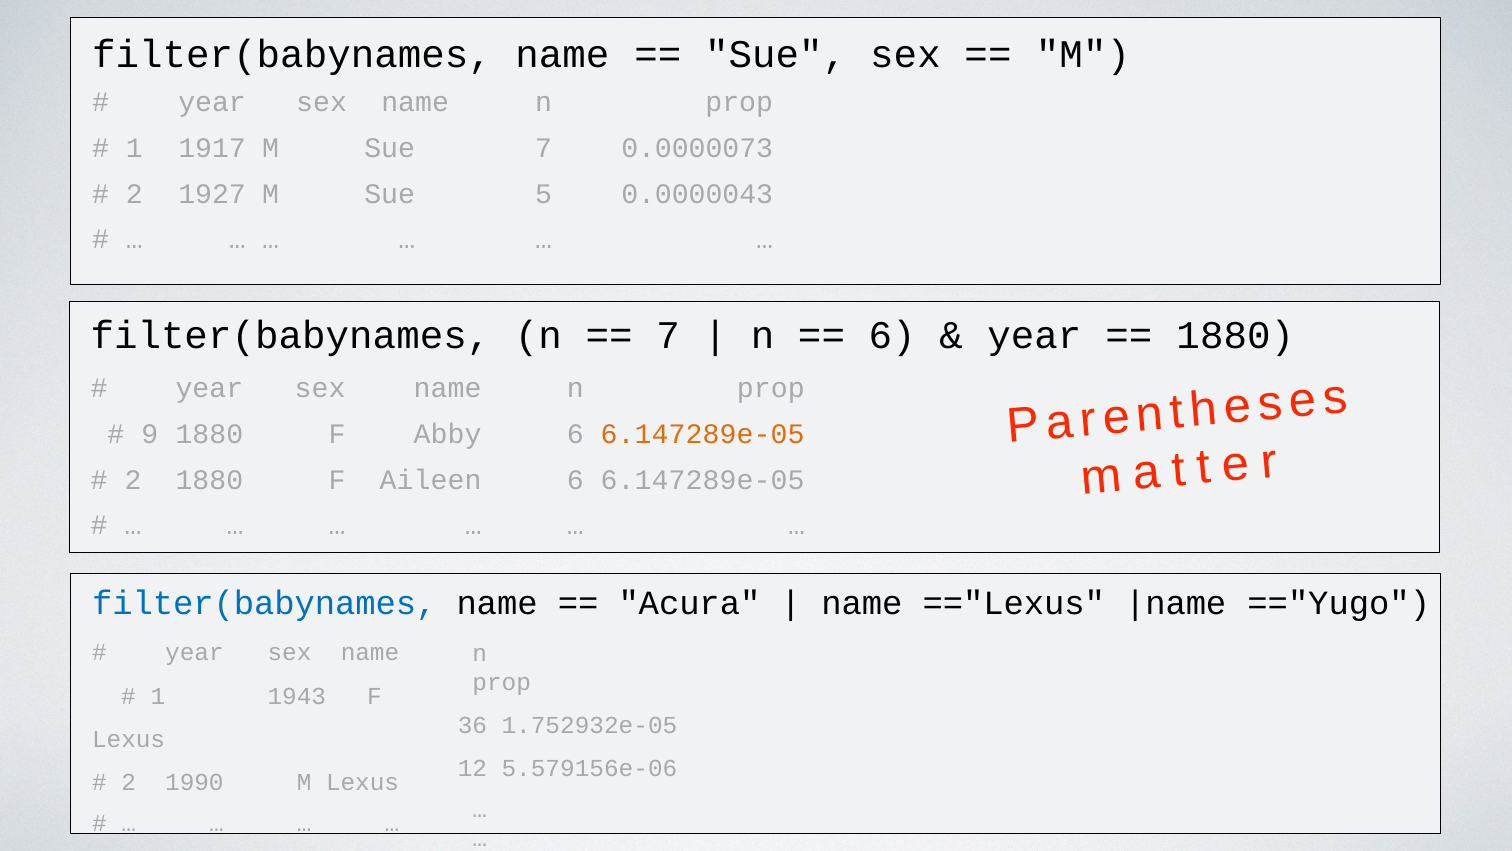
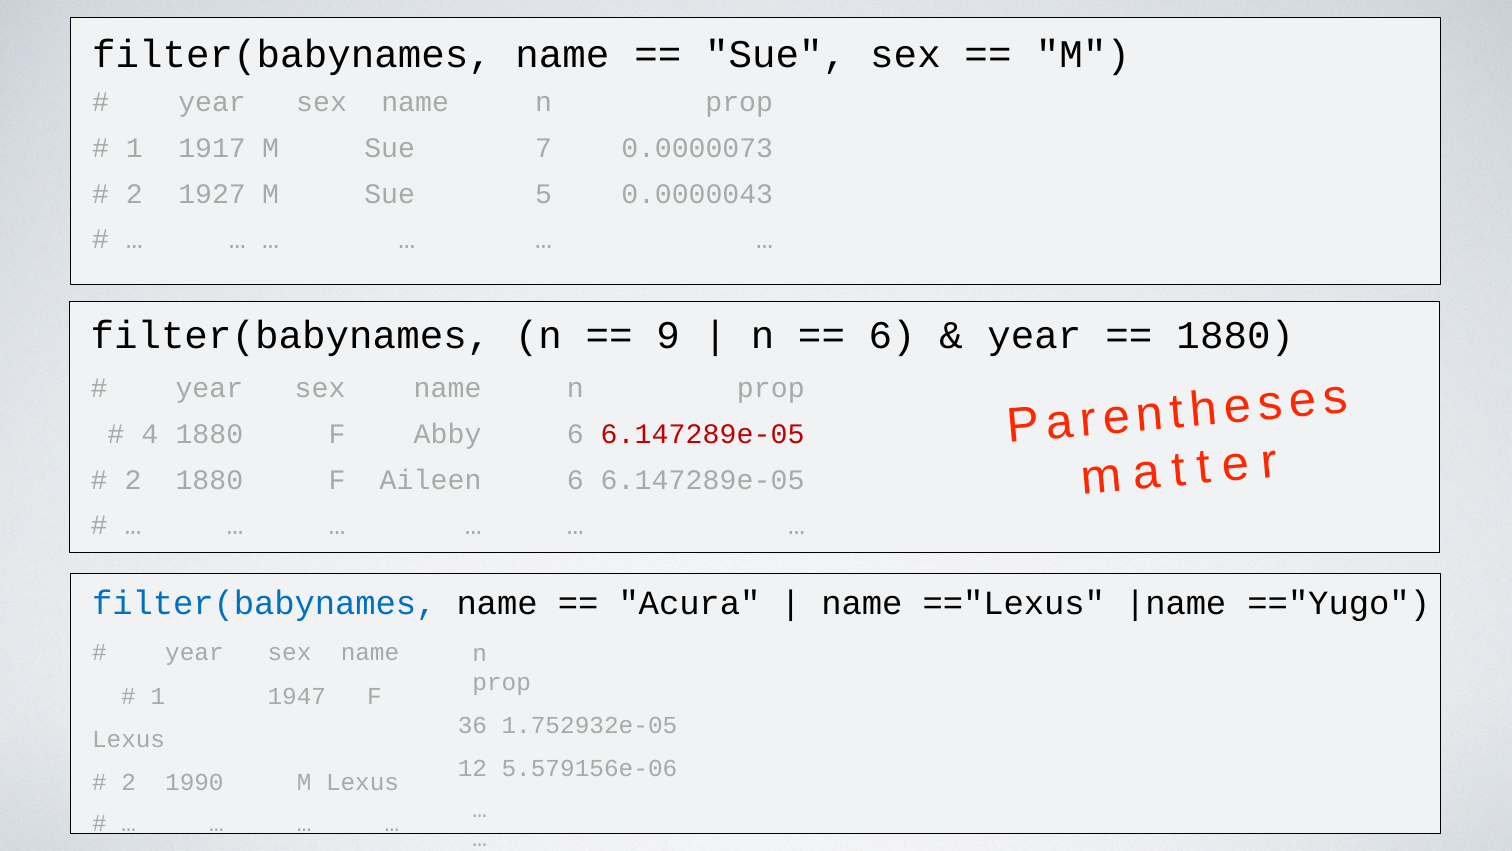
7 at (668, 335): 7 -> 9
9: 9 -> 4
6.147289e-05 at (703, 434) colour: orange -> red
1943: 1943 -> 1947
